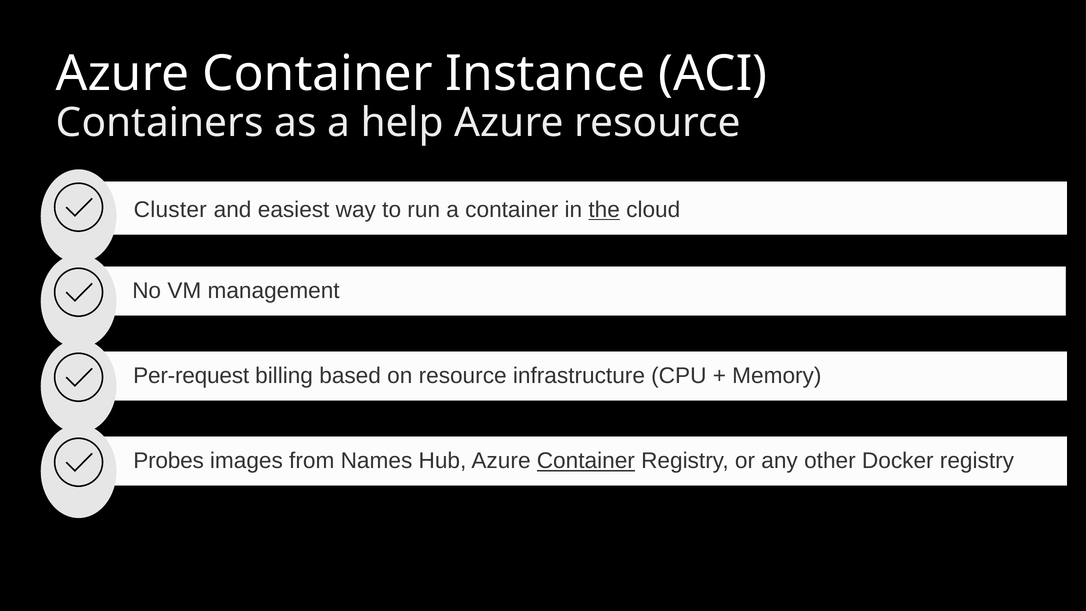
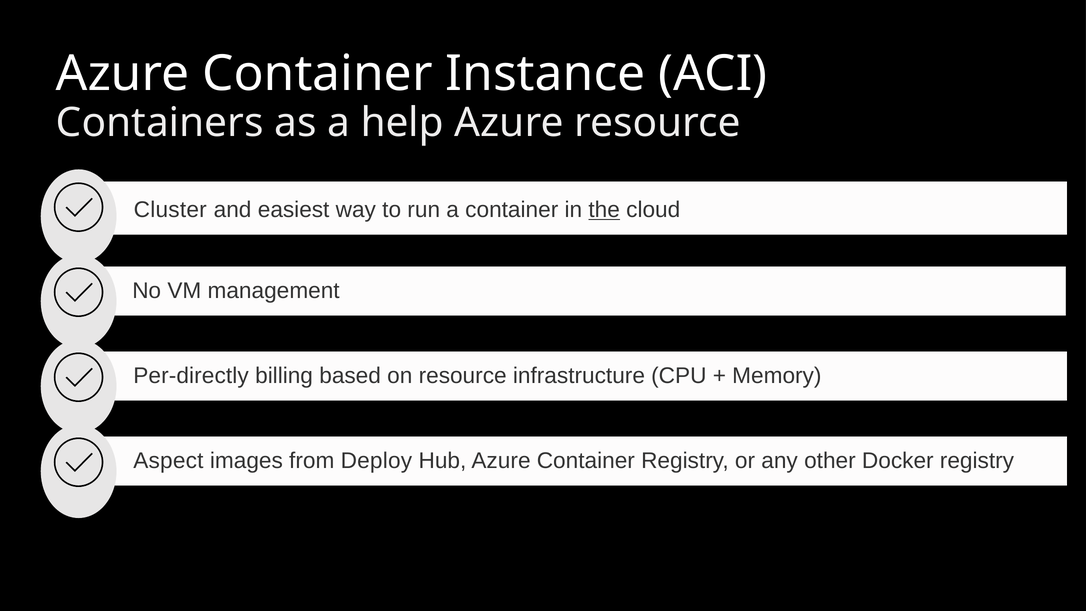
Per-request: Per-request -> Per-directly
Probes: Probes -> Aspect
Names: Names -> Deploy
Container at (586, 461) underline: present -> none
